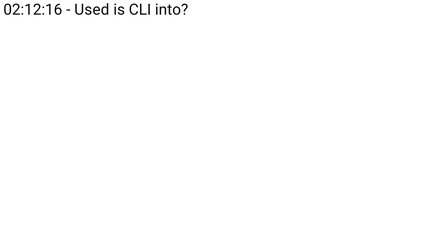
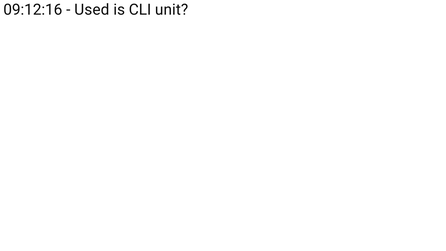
02:12:16: 02:12:16 -> 09:12:16
into: into -> unit
